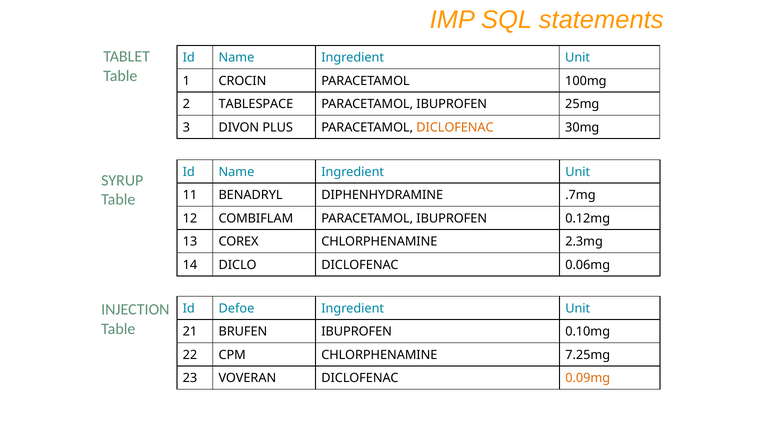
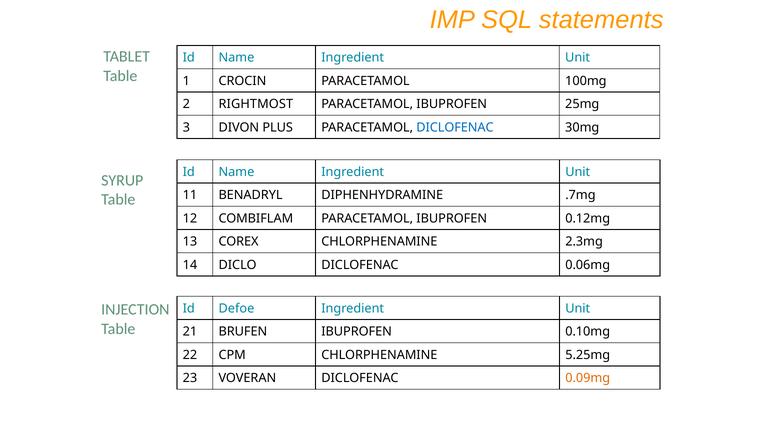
TABLESPACE: TABLESPACE -> RIGHTMOST
DICLOFENAC at (455, 128) colour: orange -> blue
7.25mg: 7.25mg -> 5.25mg
